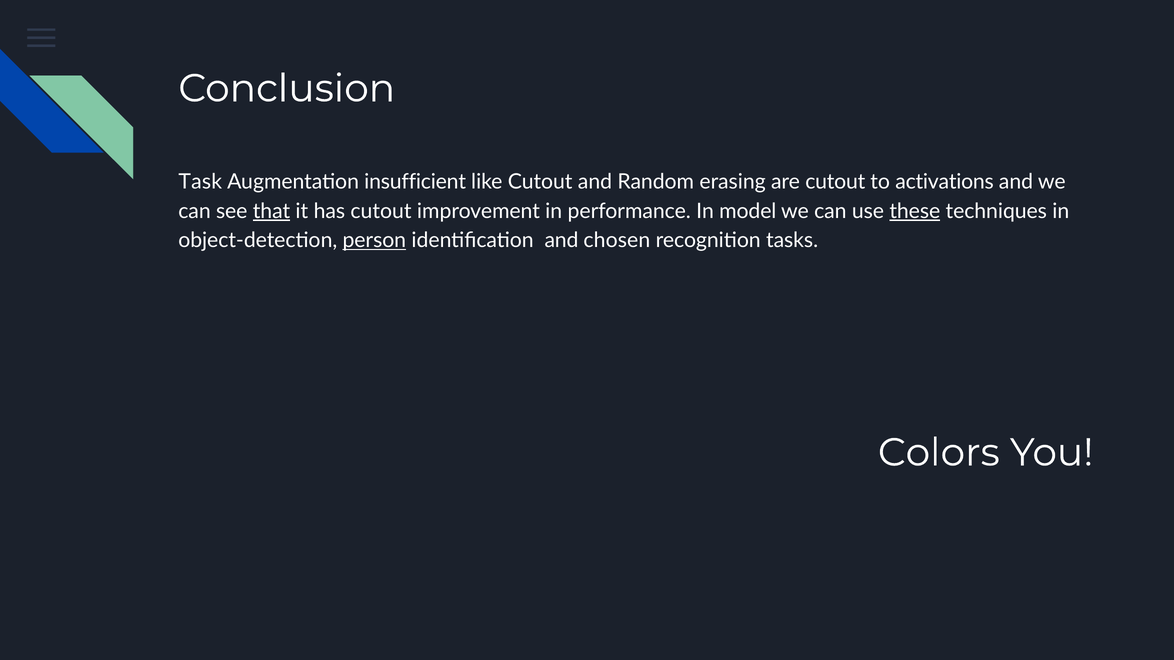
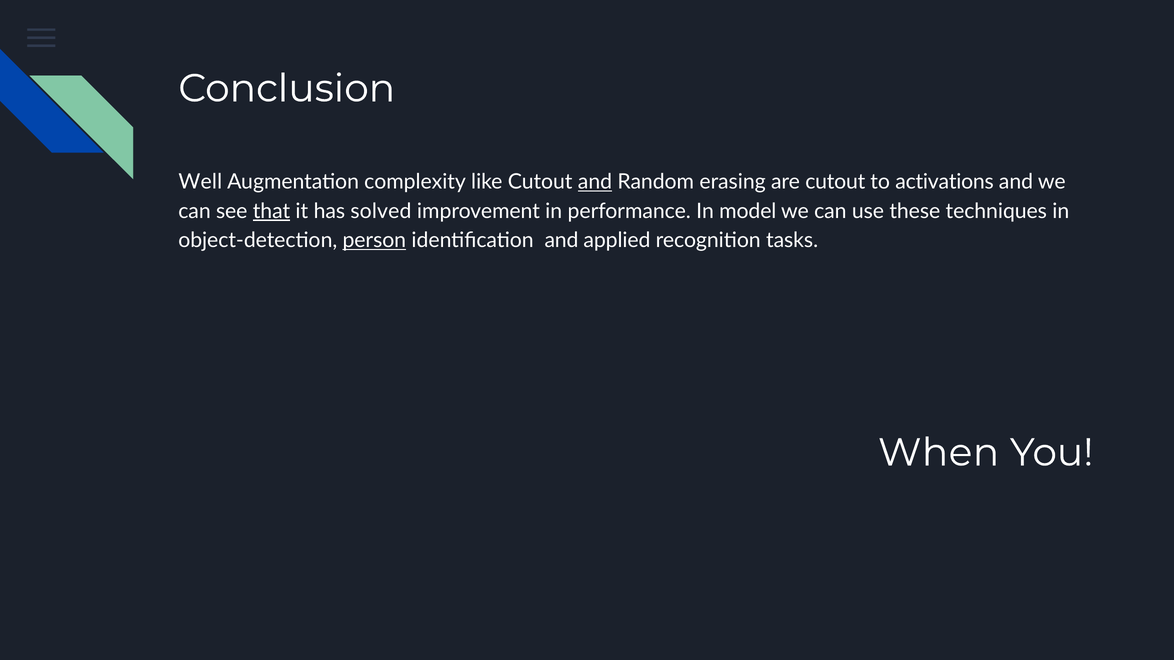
Task: Task -> Well
insufficient: insufficient -> complexity
and at (595, 182) underline: none -> present
has cutout: cutout -> solved
these underline: present -> none
chosen: chosen -> applied
Colors: Colors -> When
